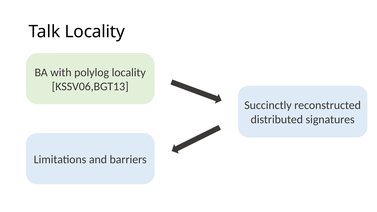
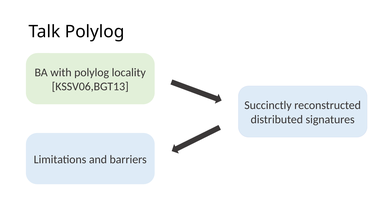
Talk Locality: Locality -> Polylog
